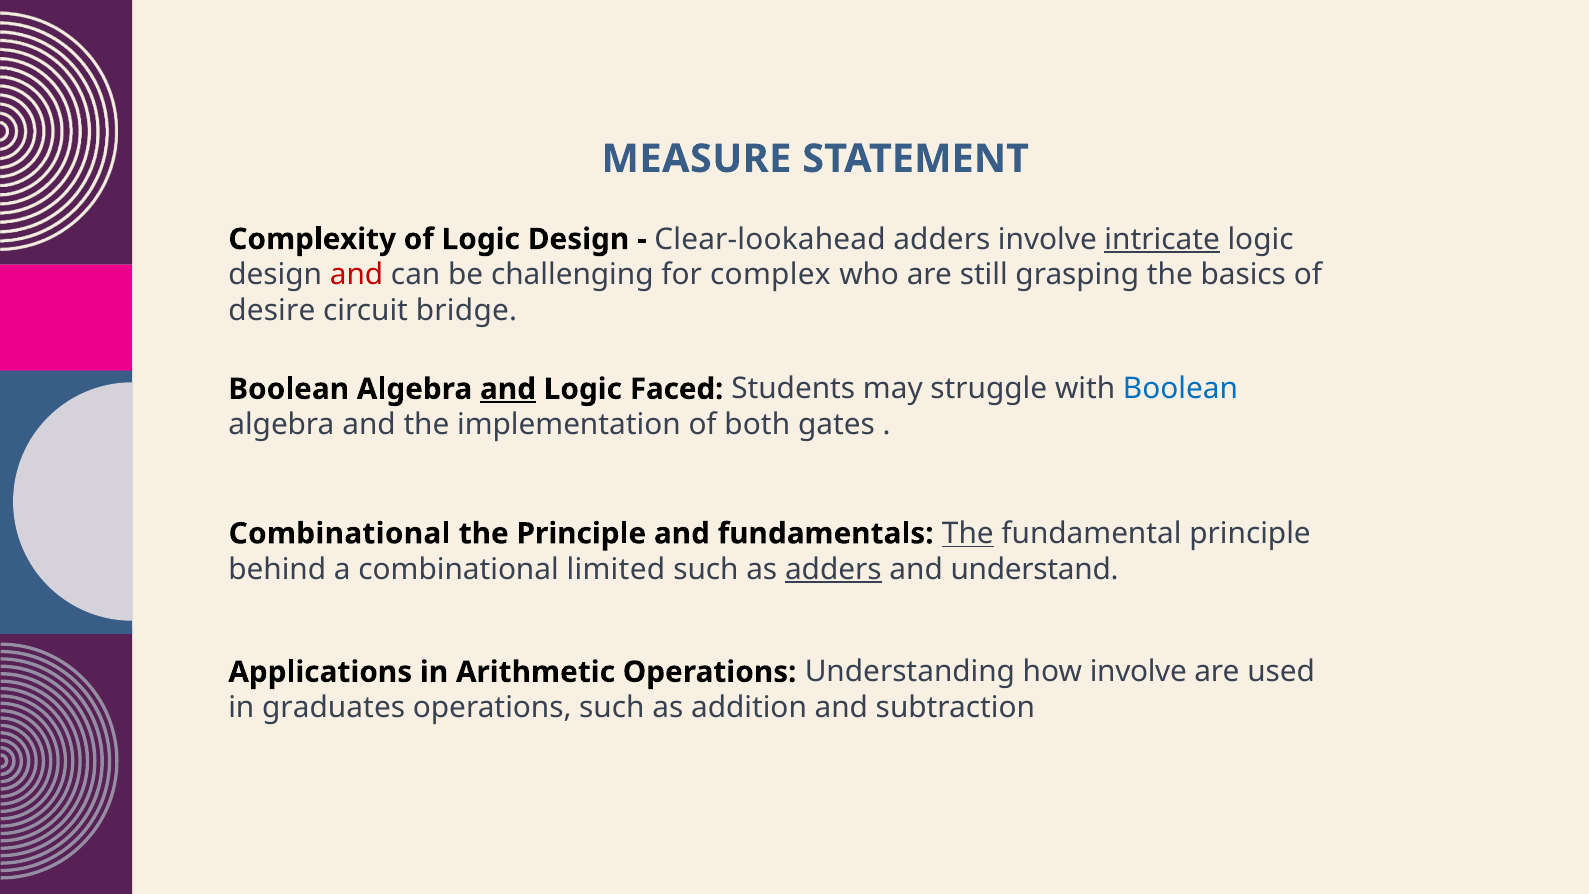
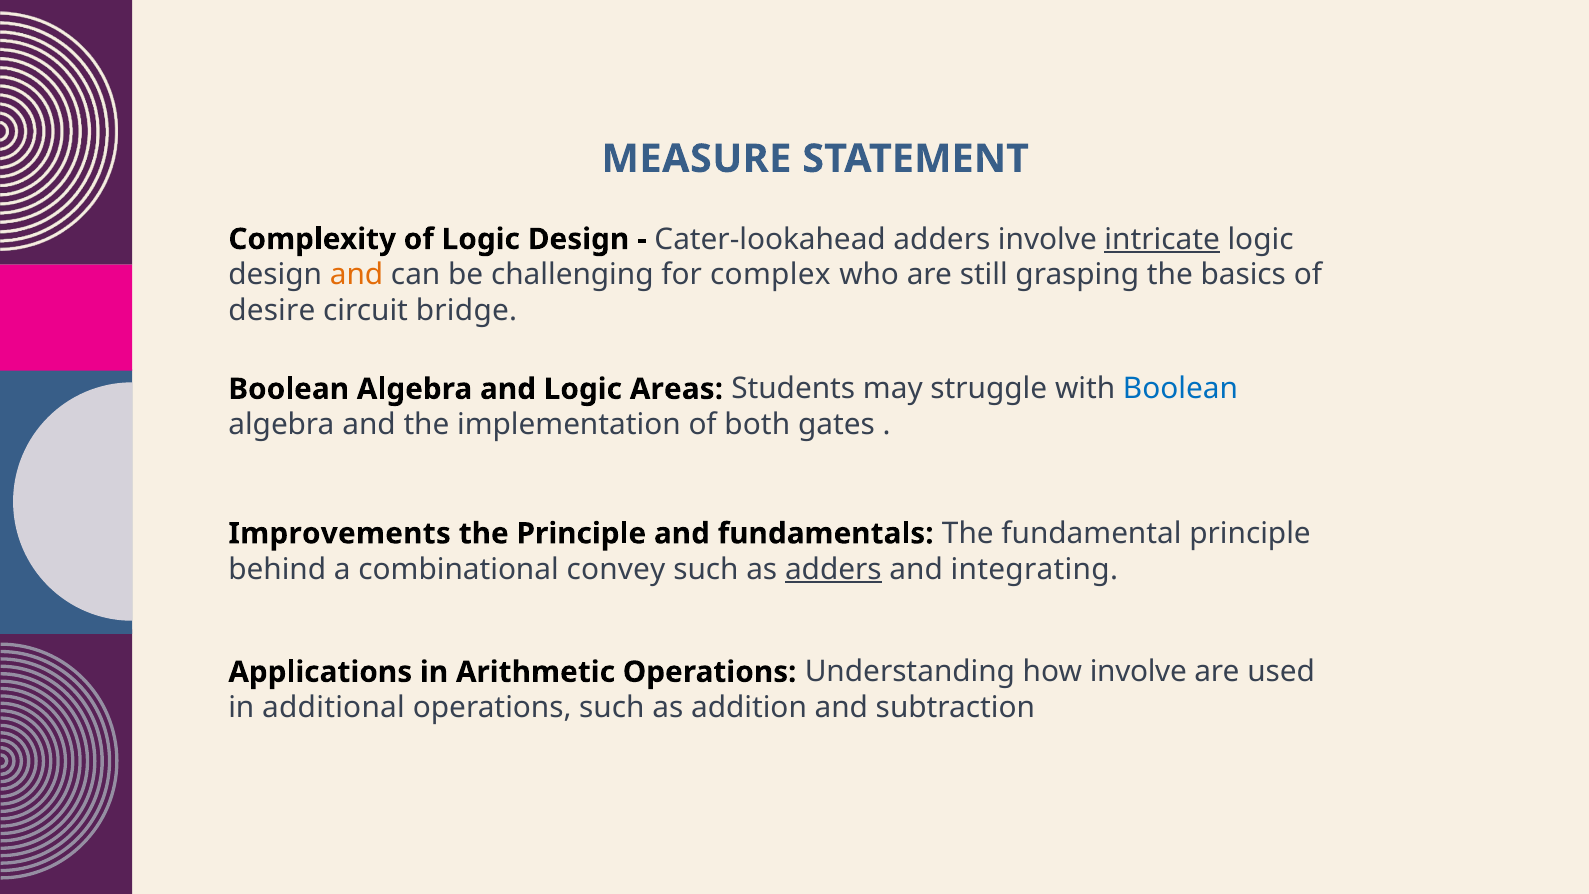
Clear-lookahead: Clear-lookahead -> Cater-lookahead
and at (357, 275) colour: red -> orange
and at (508, 389) underline: present -> none
Faced: Faced -> Areas
Combinational at (340, 533): Combinational -> Improvements
The at (968, 533) underline: present -> none
limited: limited -> convey
understand: understand -> integrating
graduates: graduates -> additional
